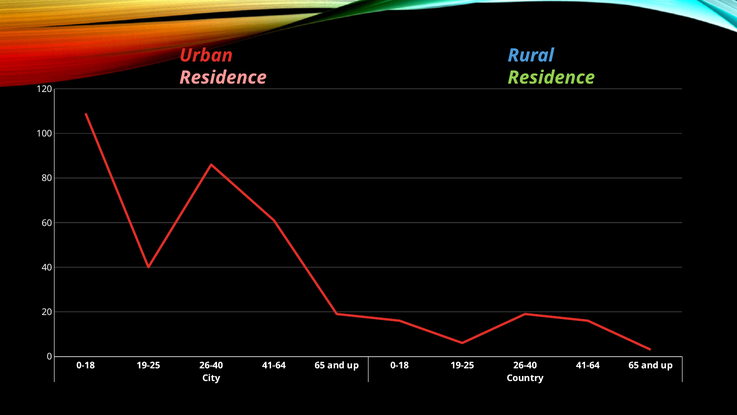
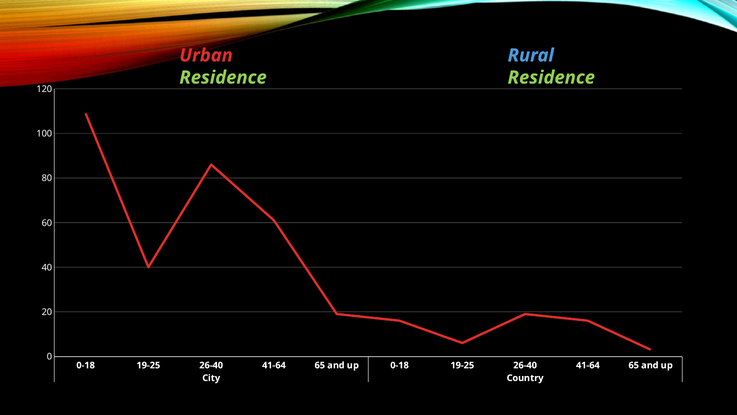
Residence at (223, 77) colour: pink -> light green
